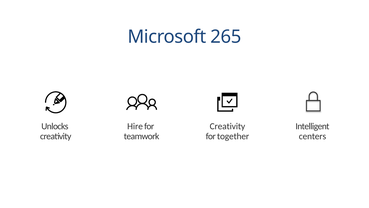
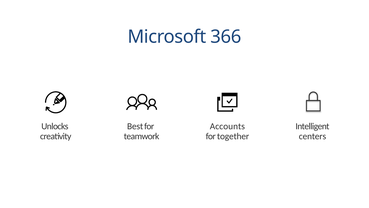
265: 265 -> 366
Hire: Hire -> Best
Creativity at (227, 126): Creativity -> Accounts
